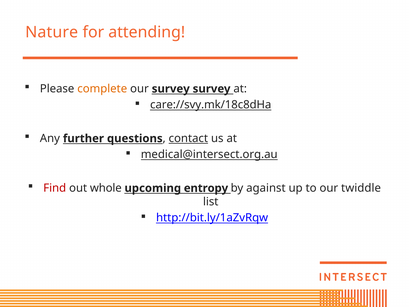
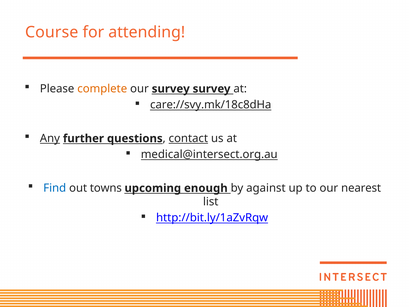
Nature: Nature -> Course
Any underline: none -> present
Find colour: red -> blue
whole: whole -> towns
entropy: entropy -> enough
twiddle: twiddle -> nearest
